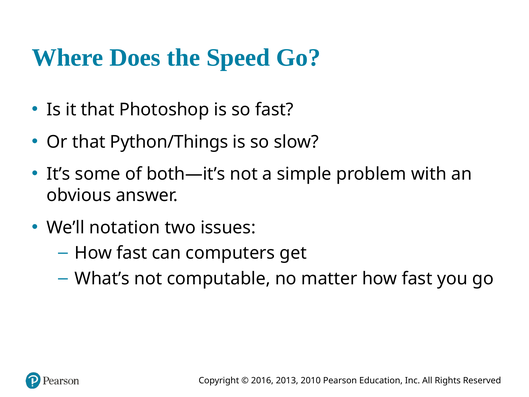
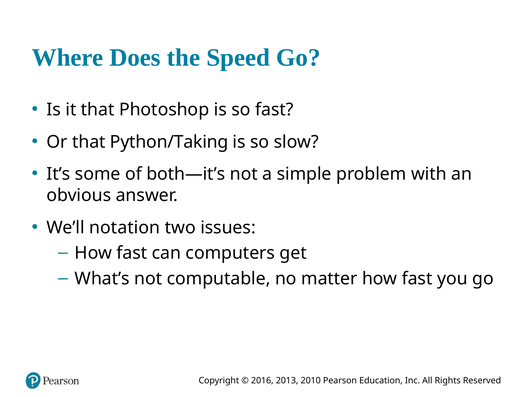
Python/Things: Python/Things -> Python/Taking
